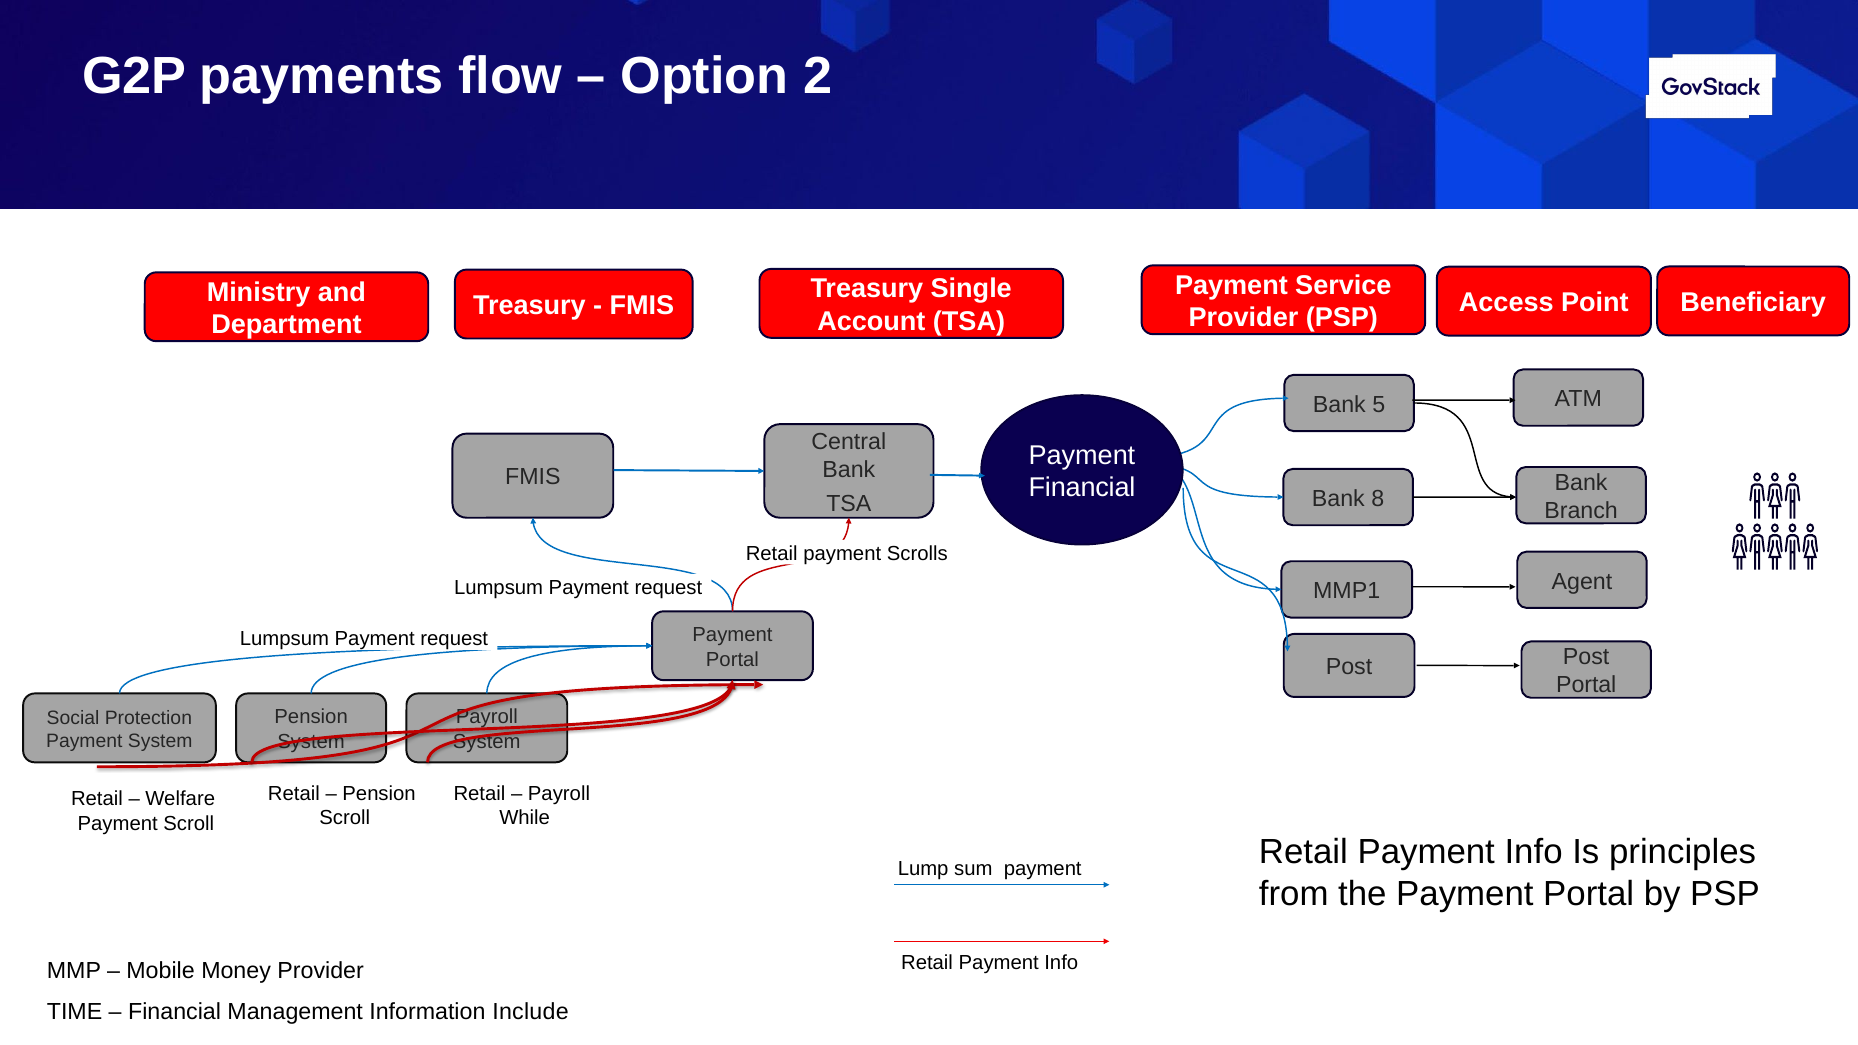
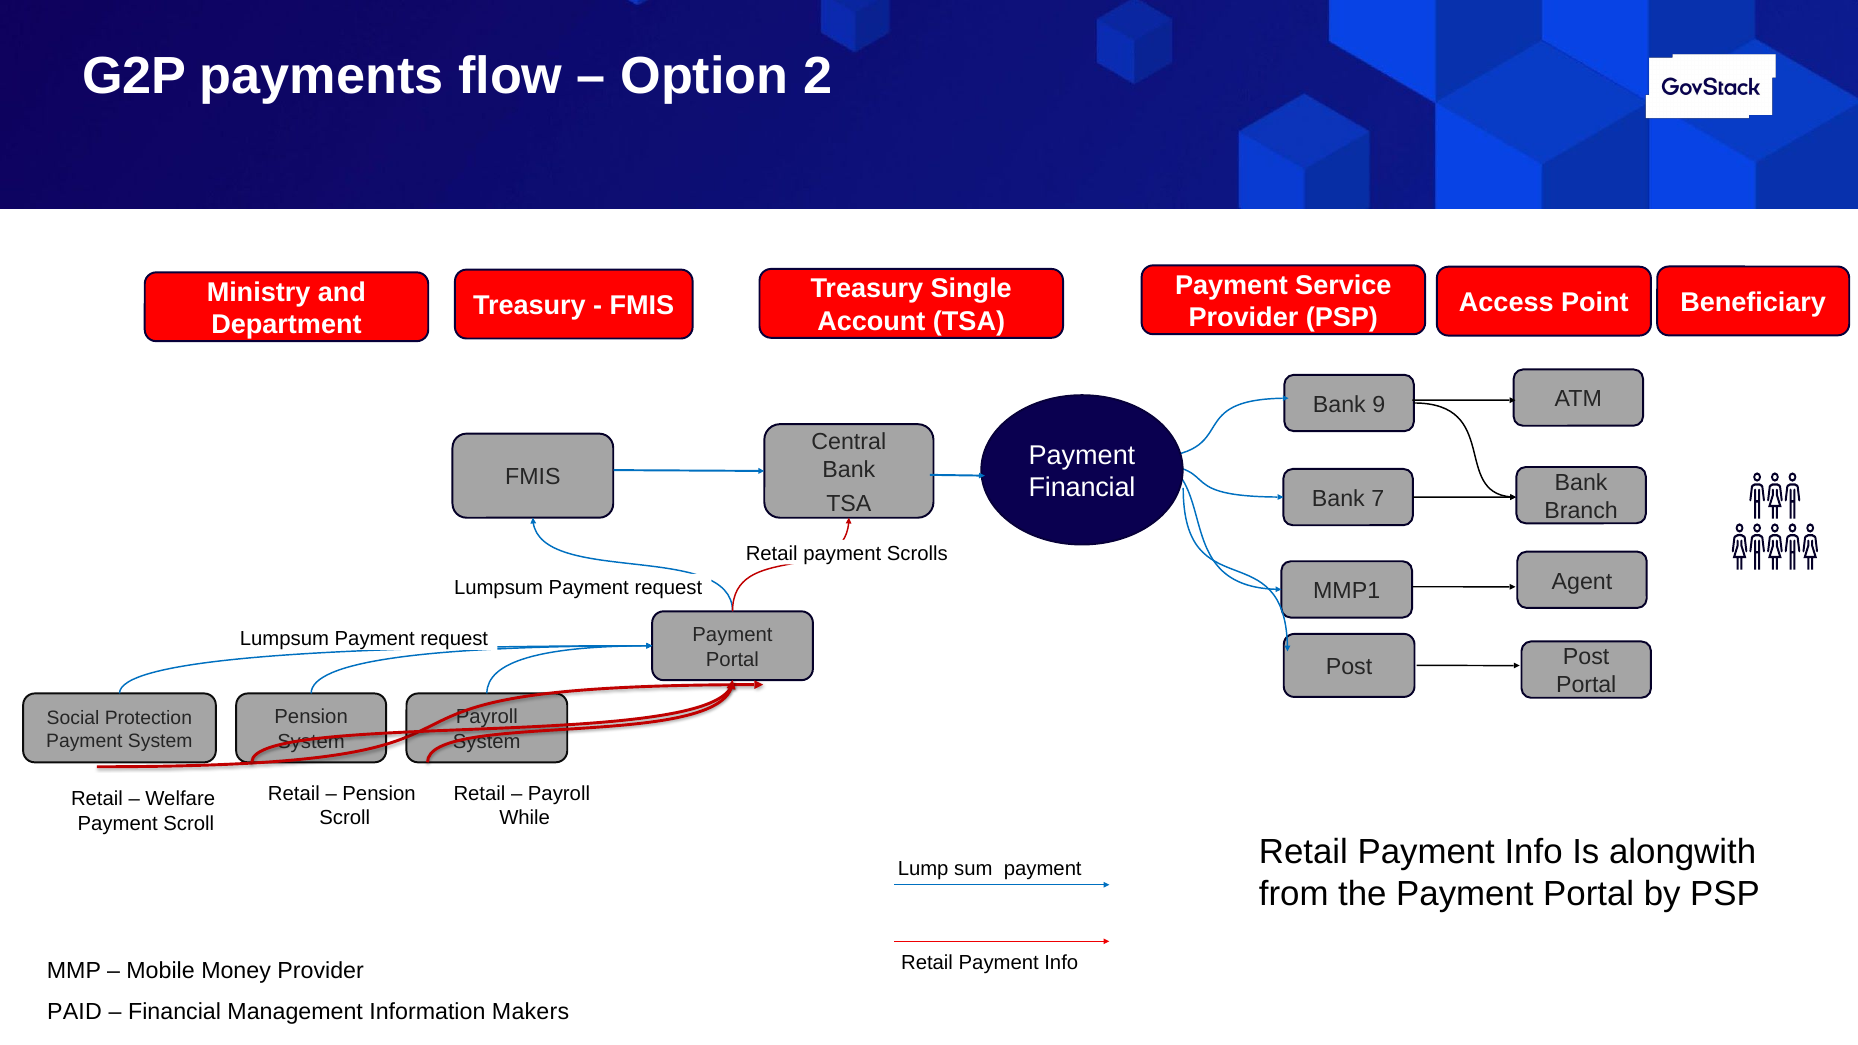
5: 5 -> 9
8: 8 -> 7
principles: principles -> alongwith
TIME: TIME -> PAID
Include: Include -> Makers
